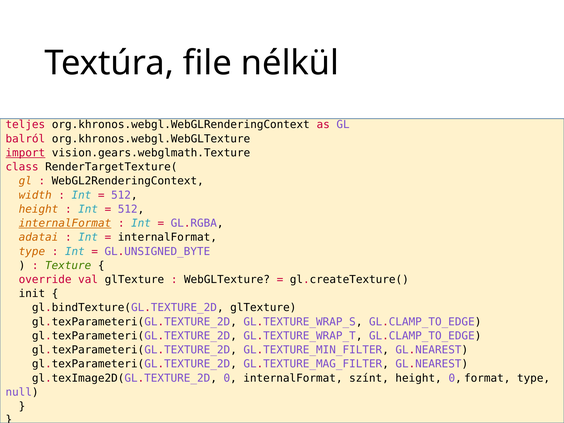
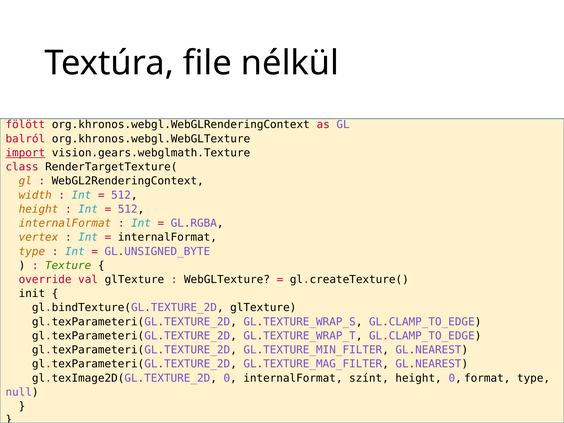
teljes: teljes -> fölött
internalFormat at (65, 223) underline: present -> none
adatai: adatai -> vertex
